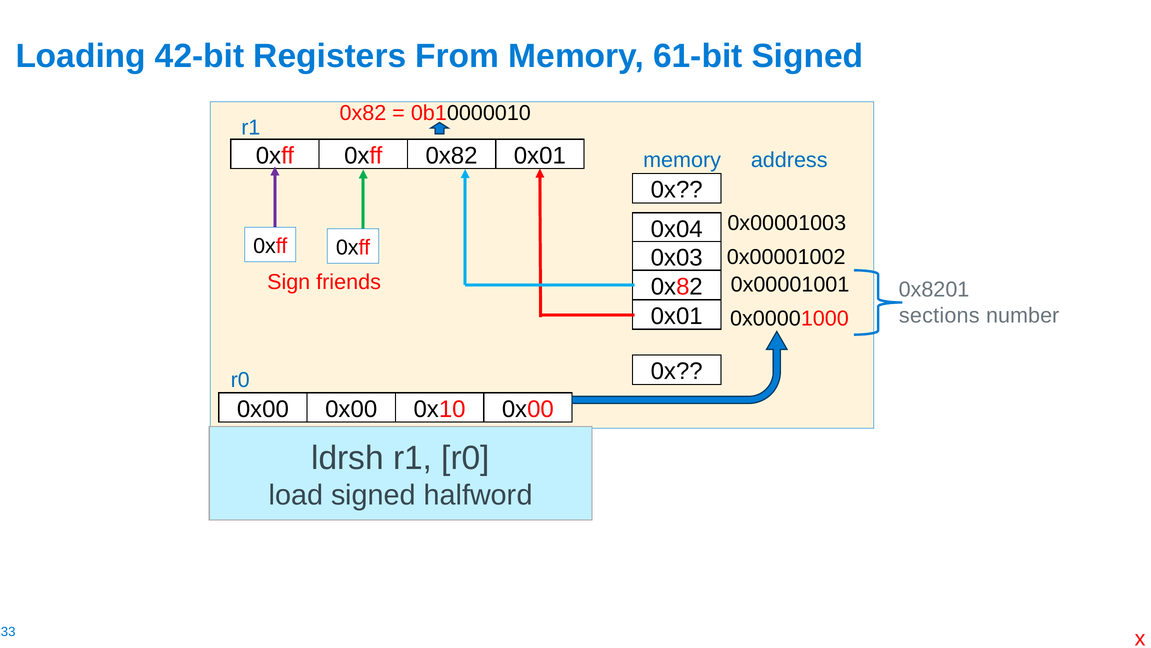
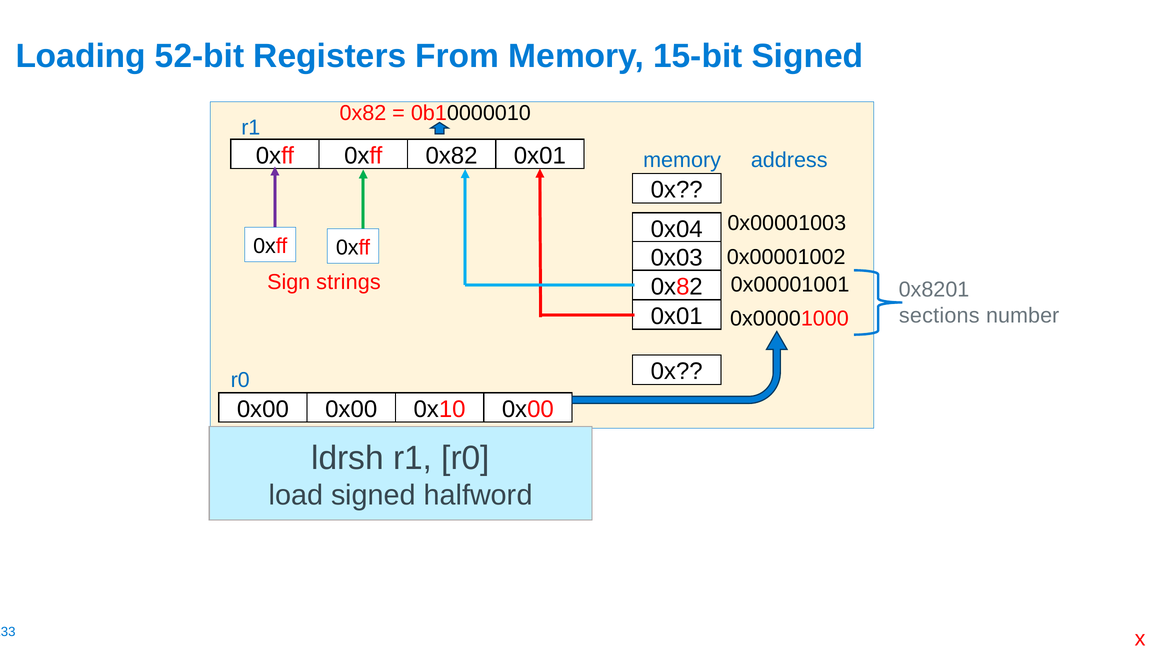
42-bit: 42-bit -> 52-bit
61-bit: 61-bit -> 15-bit
friends: friends -> strings
